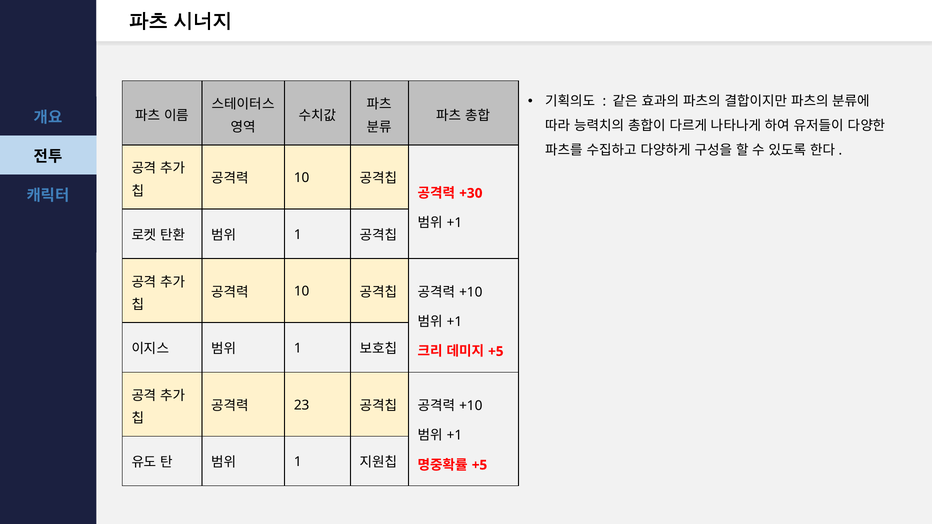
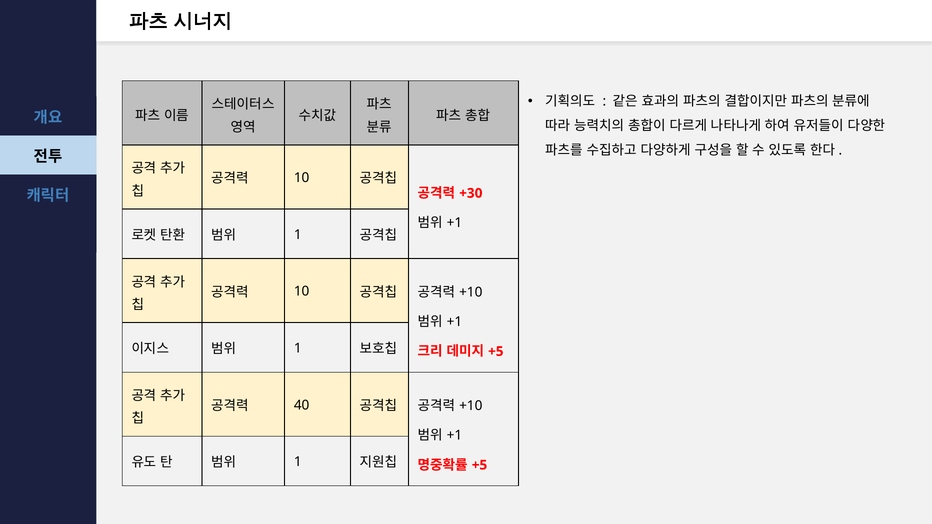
23: 23 -> 40
